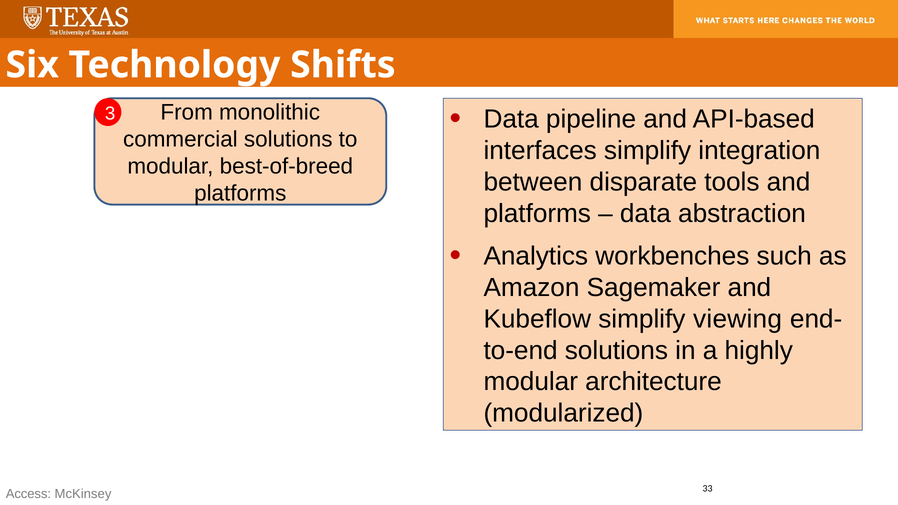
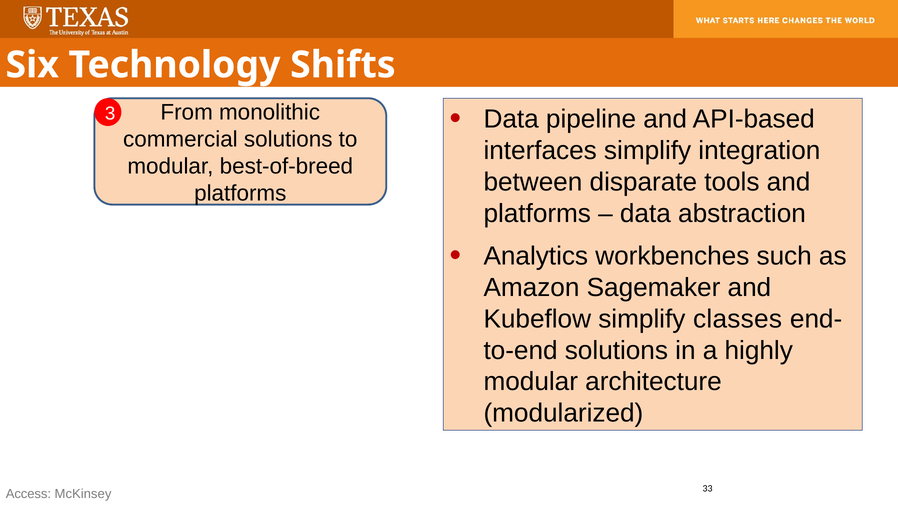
viewing: viewing -> classes
